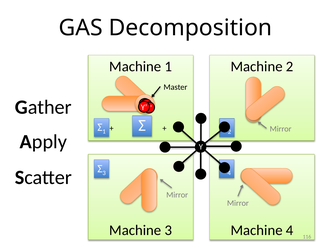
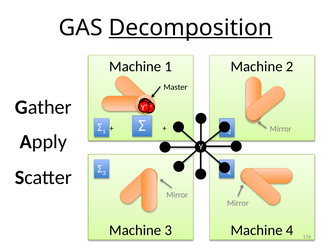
Decomposition underline: none -> present
